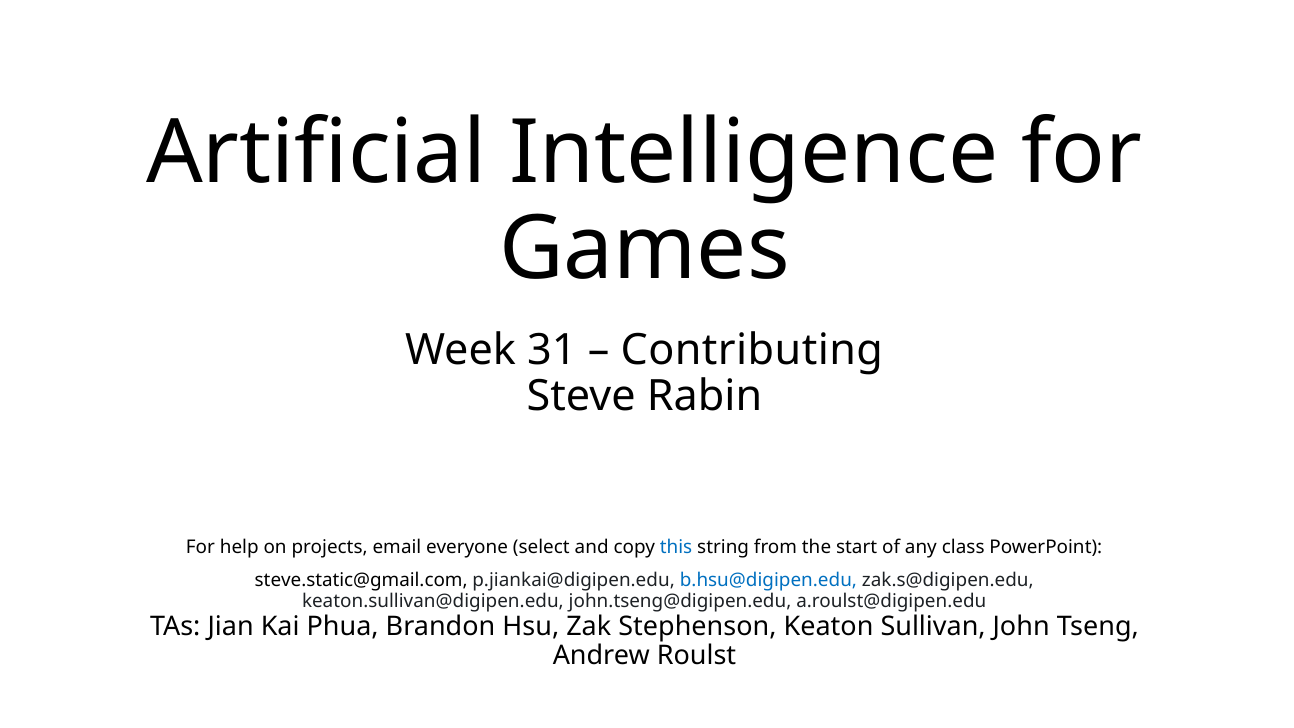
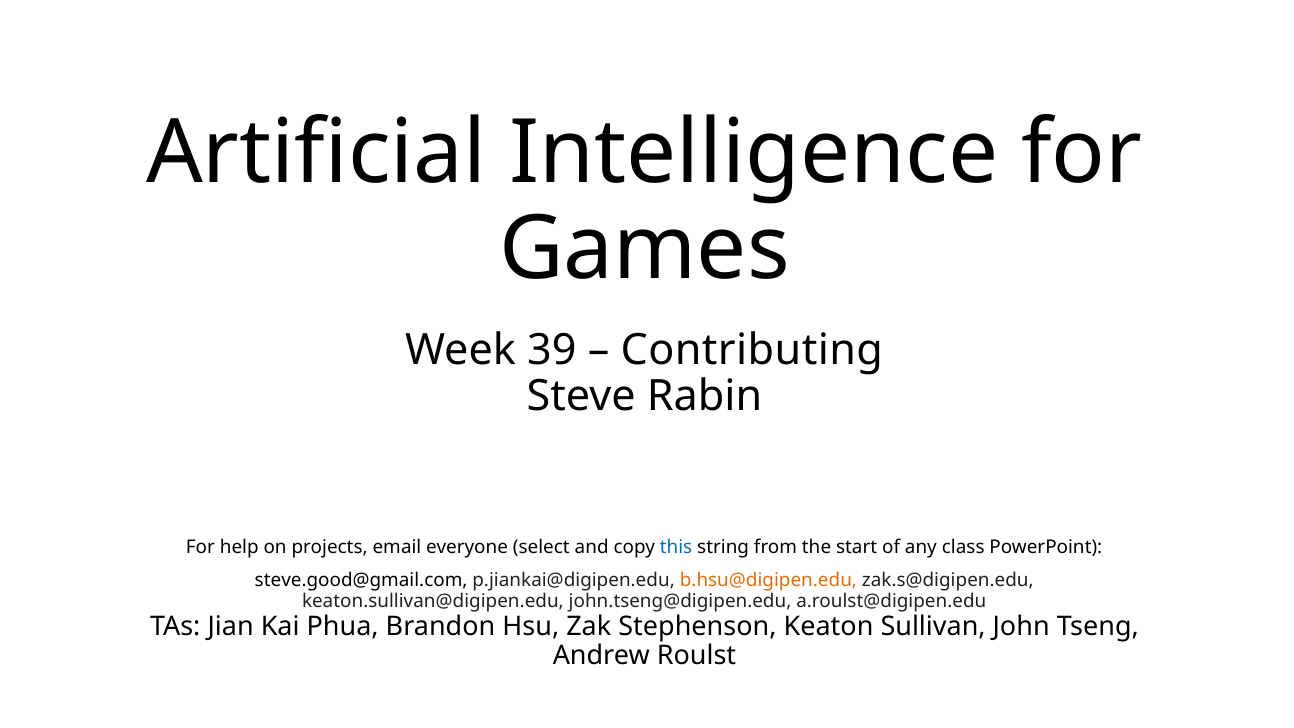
31: 31 -> 39
steve.static@gmail.com: steve.static@gmail.com -> steve.good@gmail.com
b.hsu@digipen.edu colour: blue -> orange
